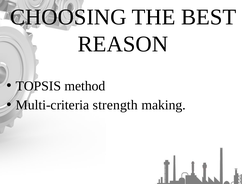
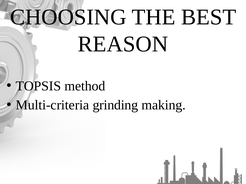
strength: strength -> grinding
